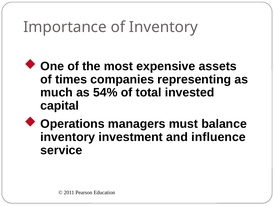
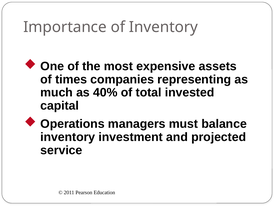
54%: 54% -> 40%
influence: influence -> projected
